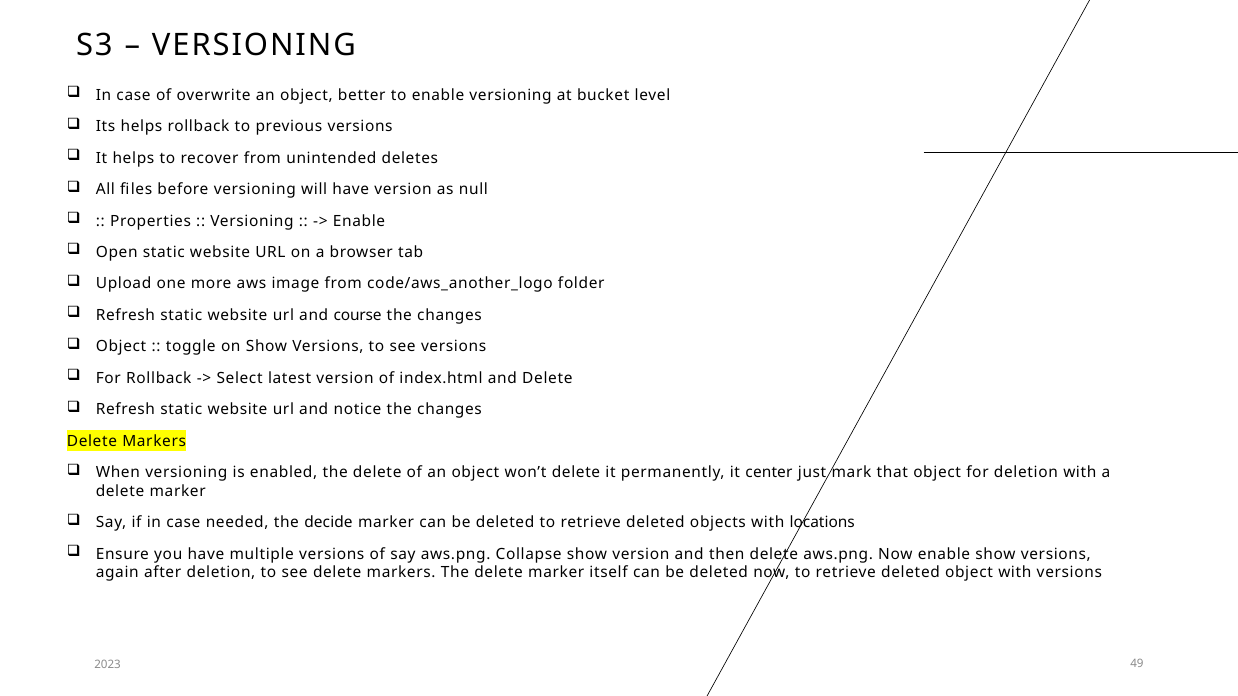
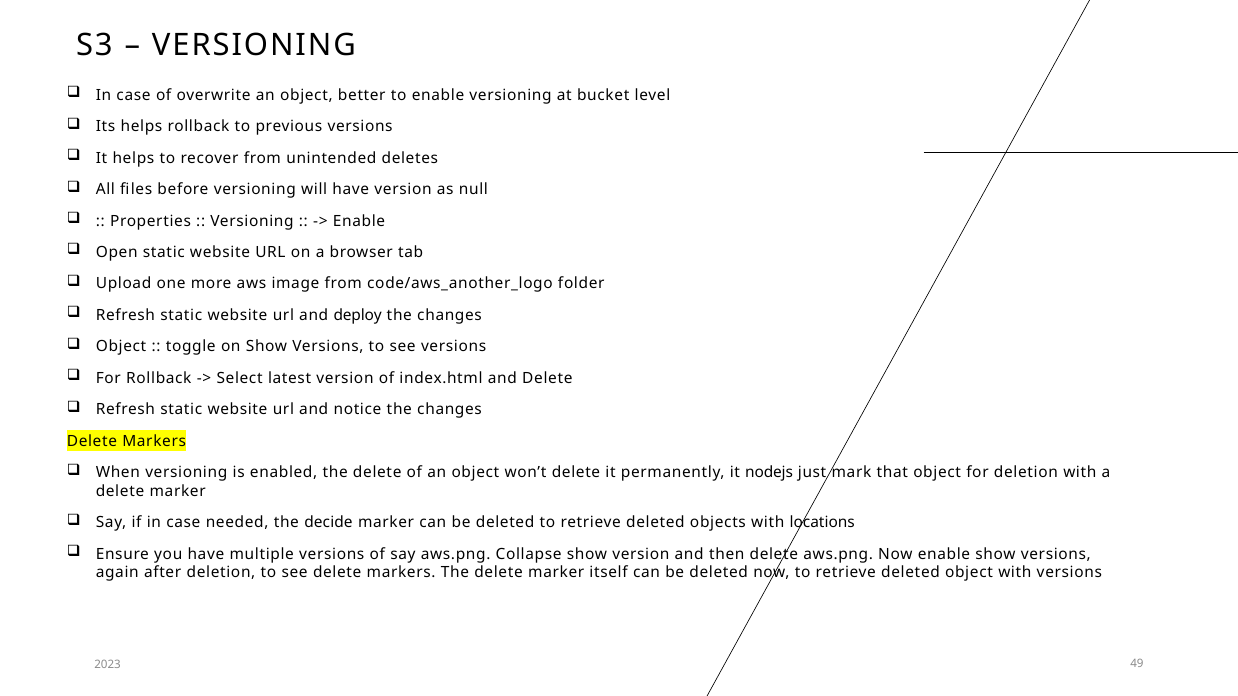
course: course -> deploy
center: center -> nodejs
